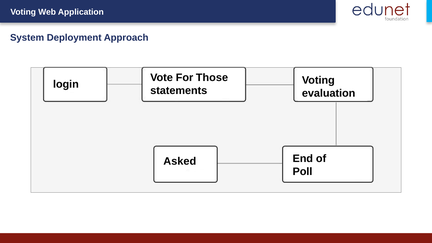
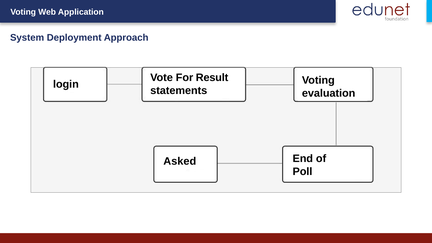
Those: Those -> Result
